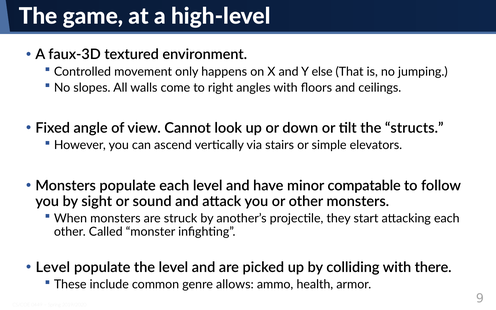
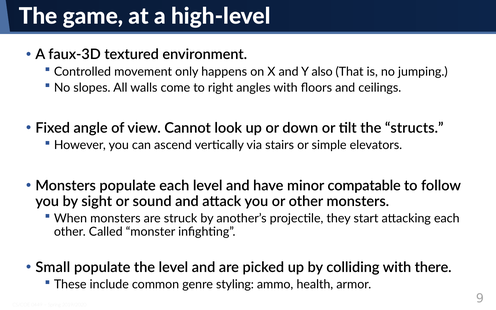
else: else -> also
Level at (53, 267): Level -> Small
allows: allows -> styling
